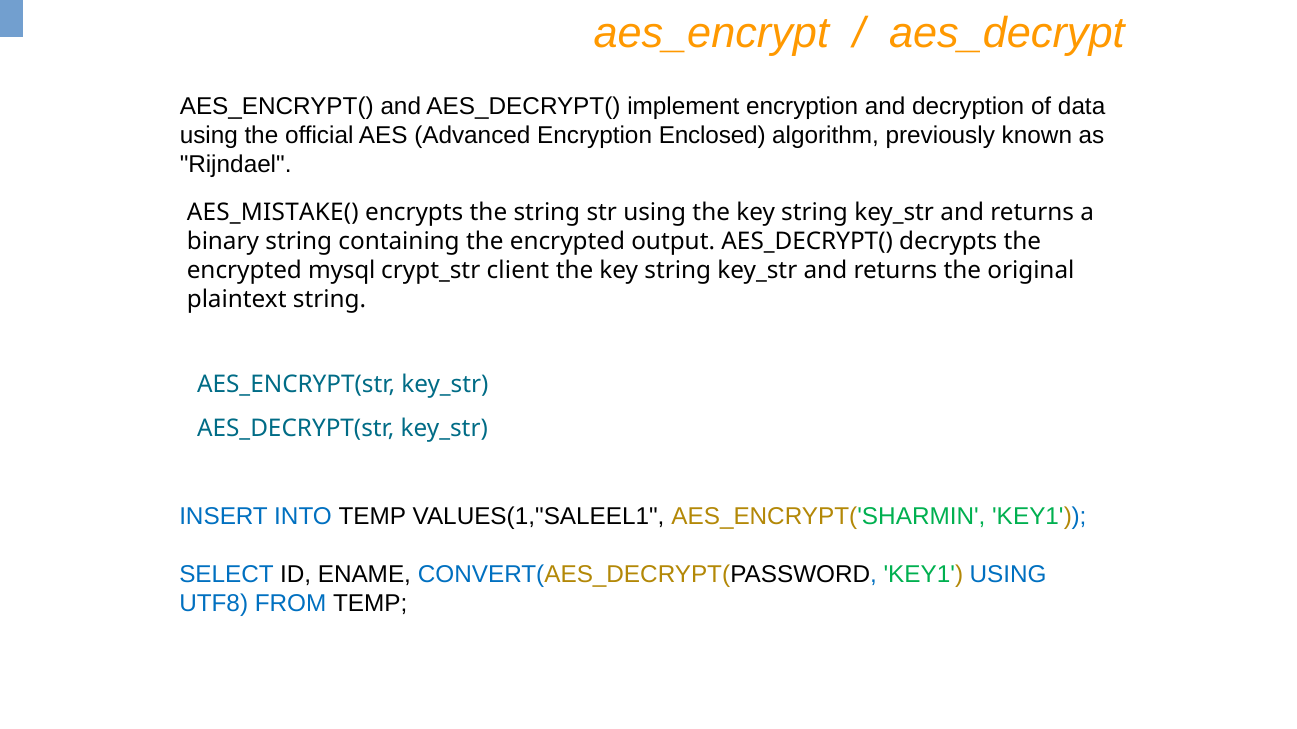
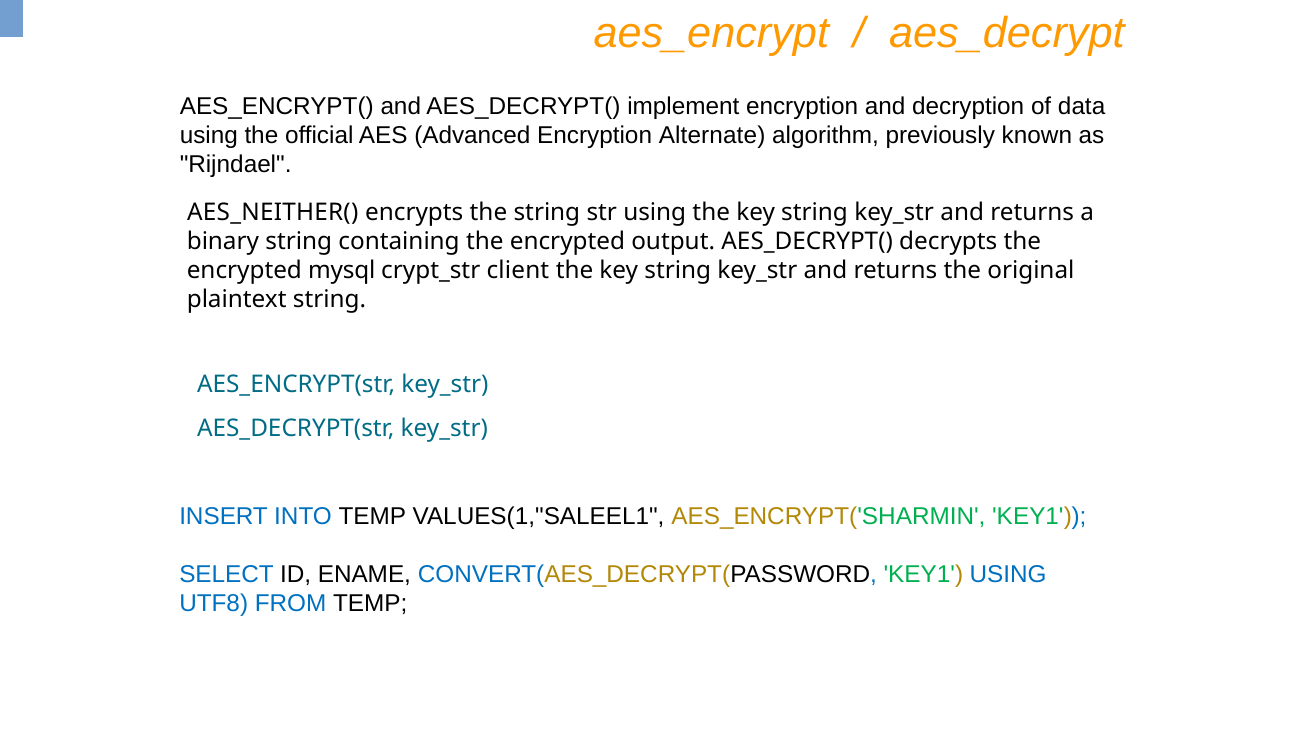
Enclosed: Enclosed -> Alternate
AES_MISTAKE(: AES_MISTAKE( -> AES_NEITHER(
